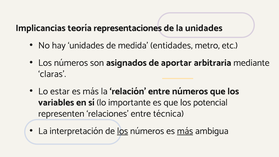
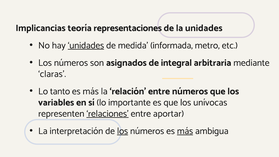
unidades at (86, 45) underline: none -> present
entidades: entidades -> informada
aportar: aportar -> integral
estar: estar -> tanto
potencial: potencial -> unívocas
relaciones underline: none -> present
técnica: técnica -> aportar
